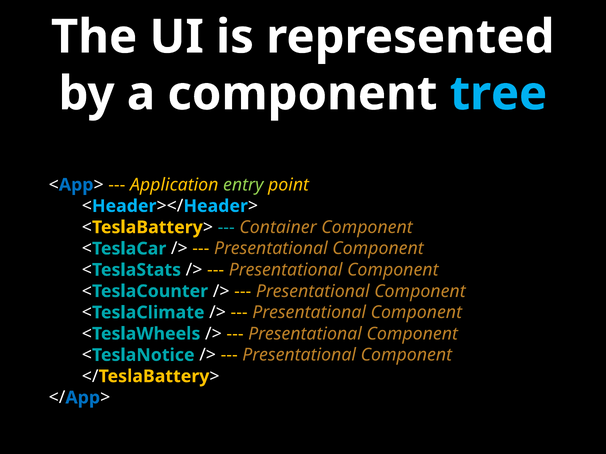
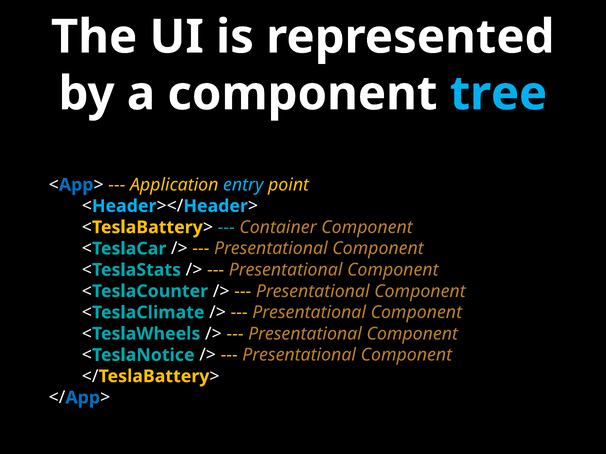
entry colour: light green -> light blue
